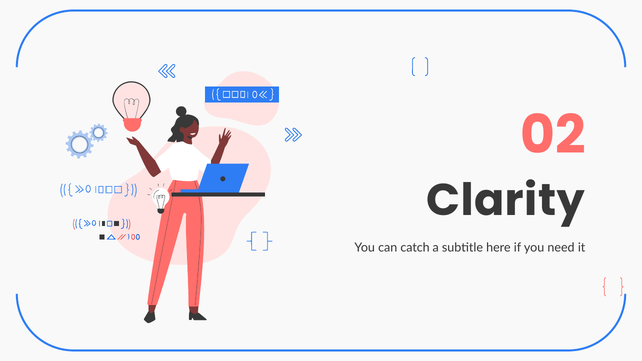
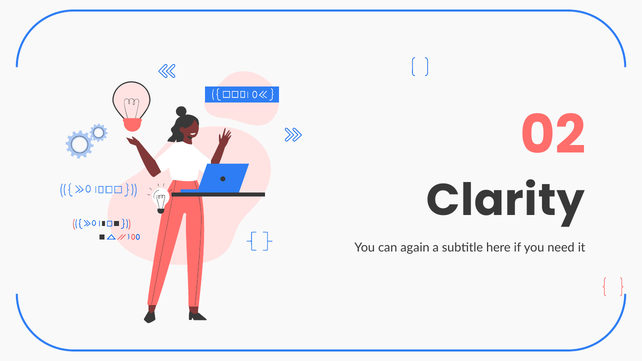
catch: catch -> again
